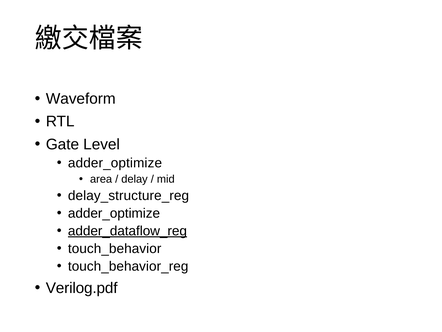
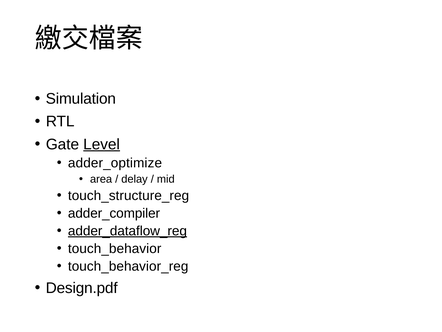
Waveform: Waveform -> Simulation
Level underline: none -> present
delay_structure_reg: delay_structure_reg -> touch_structure_reg
adder_optimize at (114, 213): adder_optimize -> adder_compiler
Verilog.pdf: Verilog.pdf -> Design.pdf
